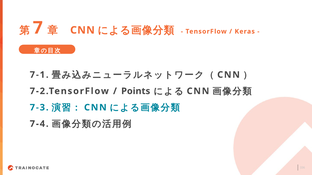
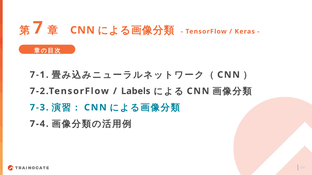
Points: Points -> Labels
